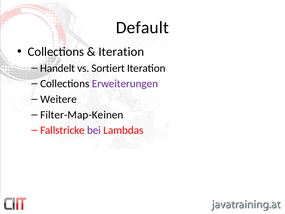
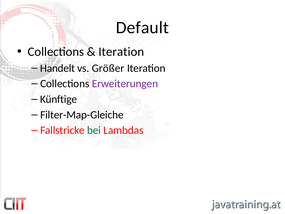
Sortiert: Sortiert -> Größer
Weitere: Weitere -> Künftige
Filter-Map-Keinen: Filter-Map-Keinen -> Filter-Map-Gleiche
bei colour: purple -> green
